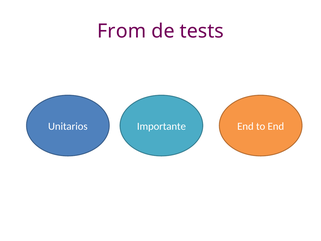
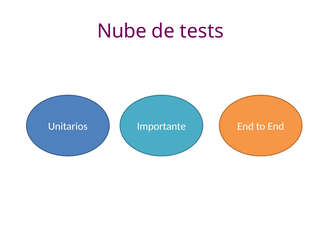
From: From -> Nube
